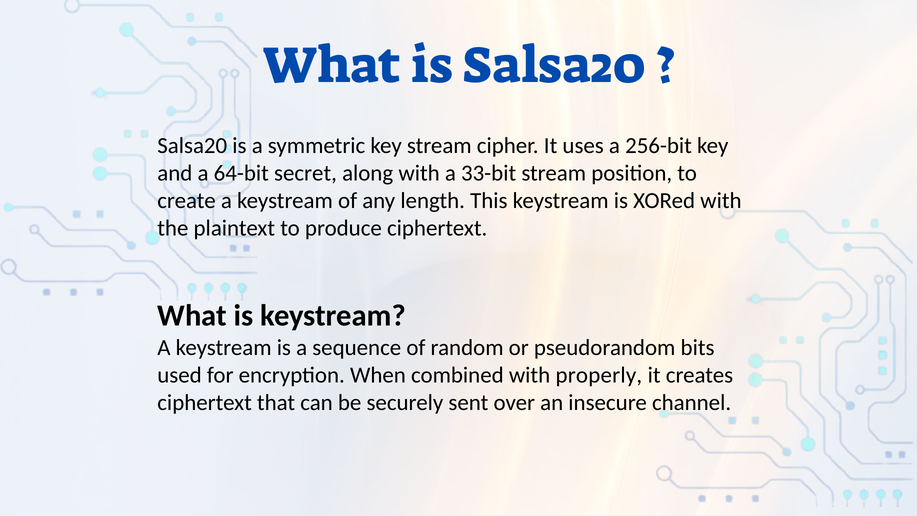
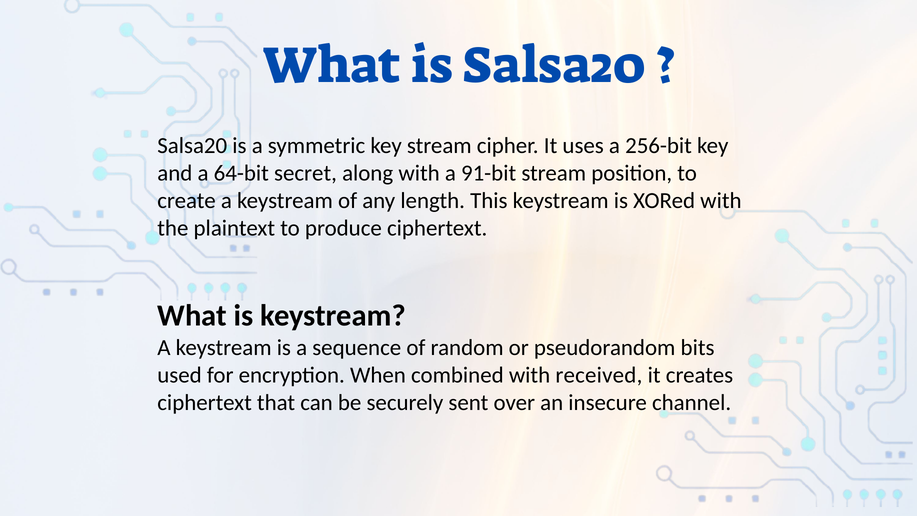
33-bit: 33-bit -> 91-bit
properly: properly -> received
